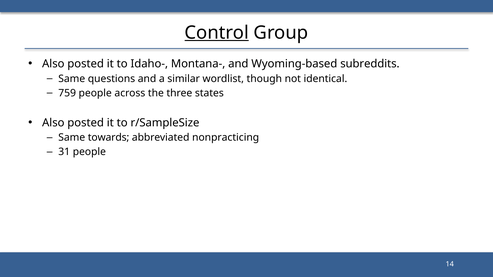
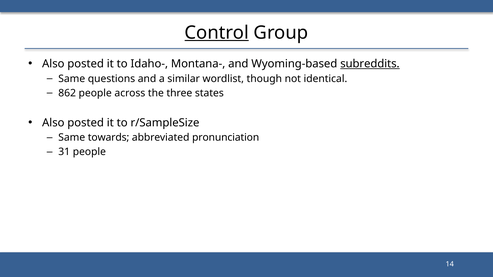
subreddits underline: none -> present
759: 759 -> 862
nonpracticing: nonpracticing -> pronunciation
